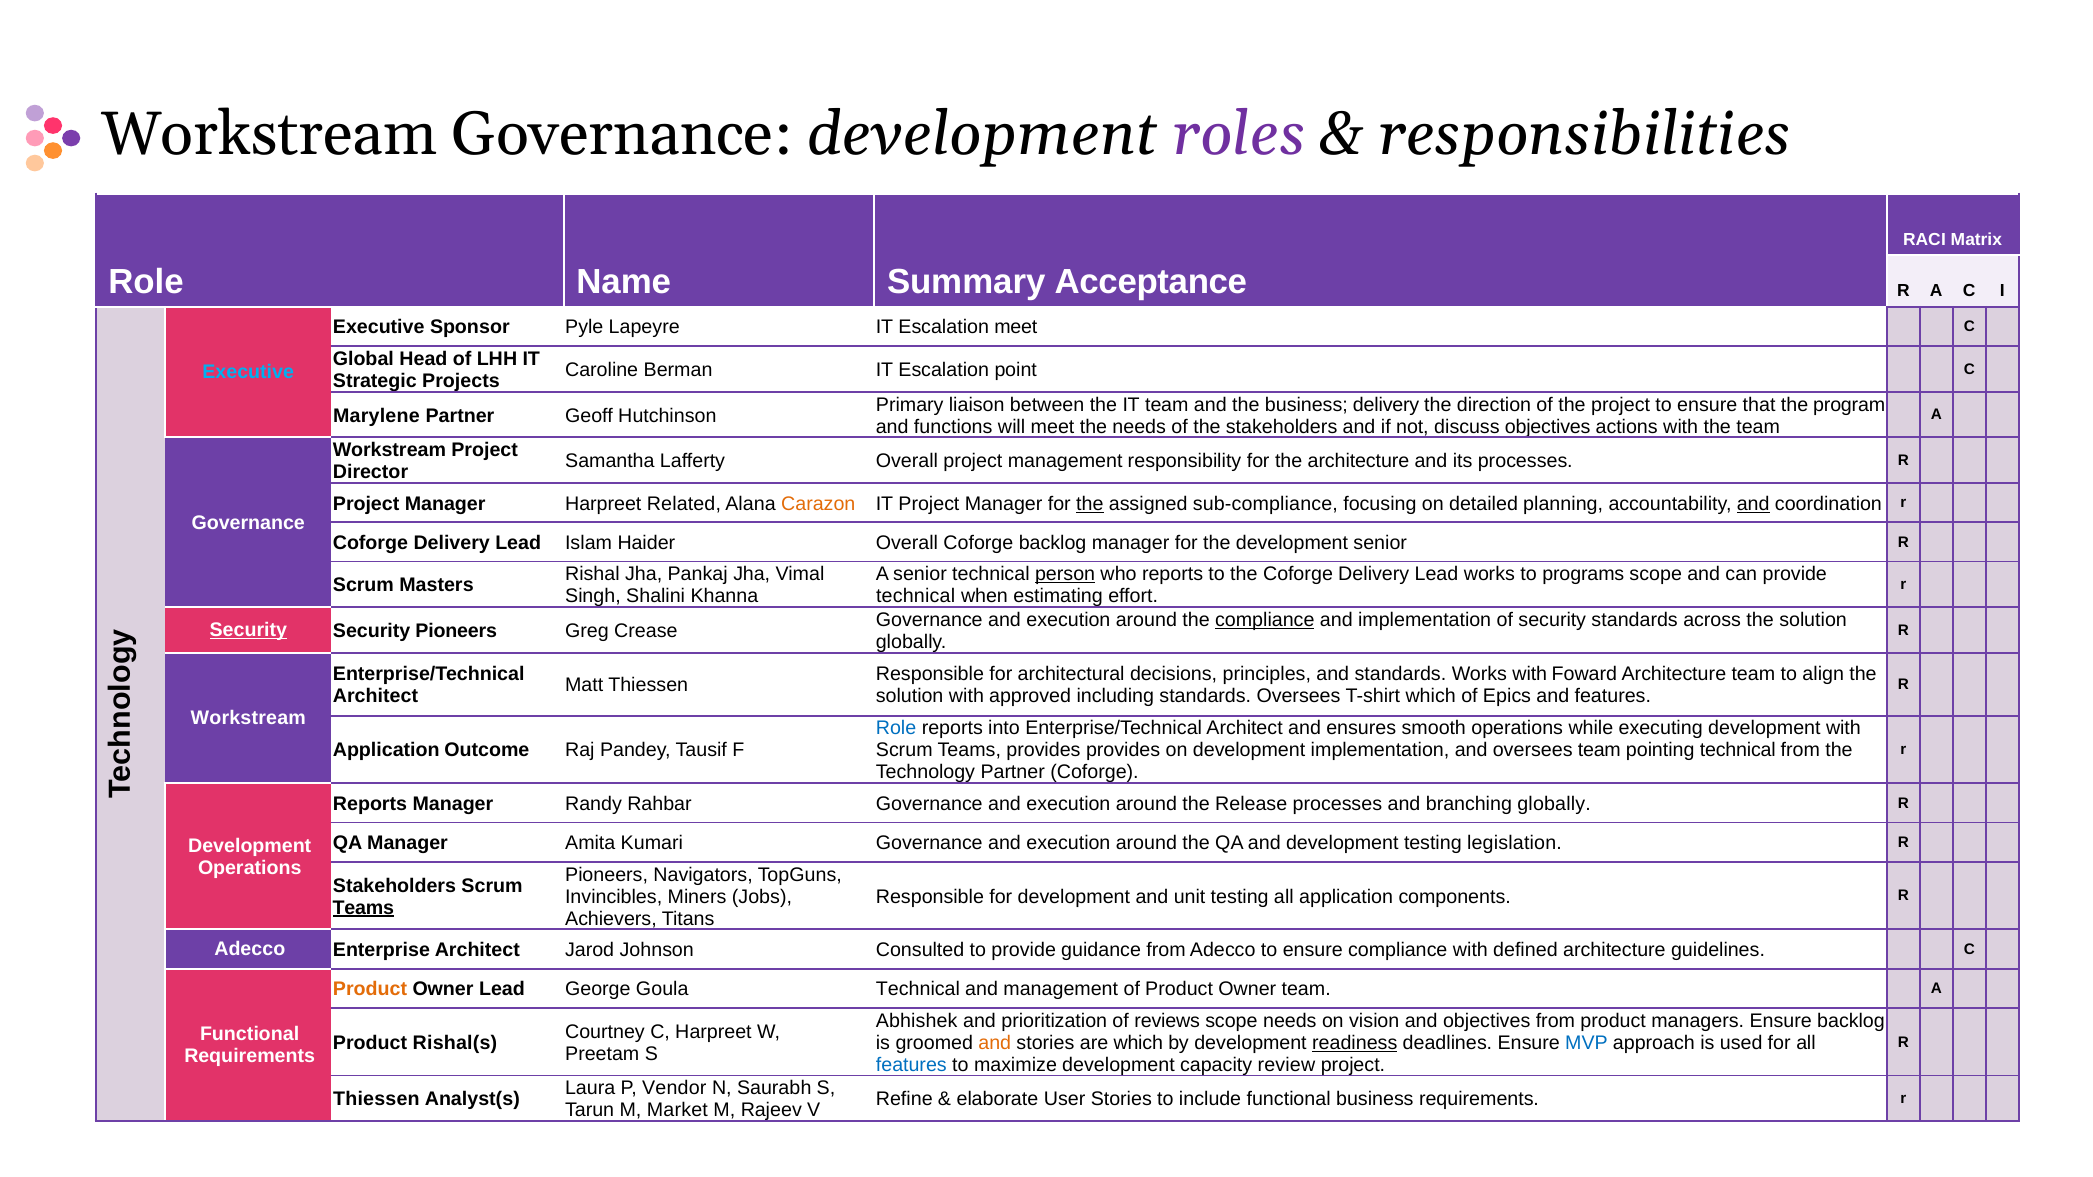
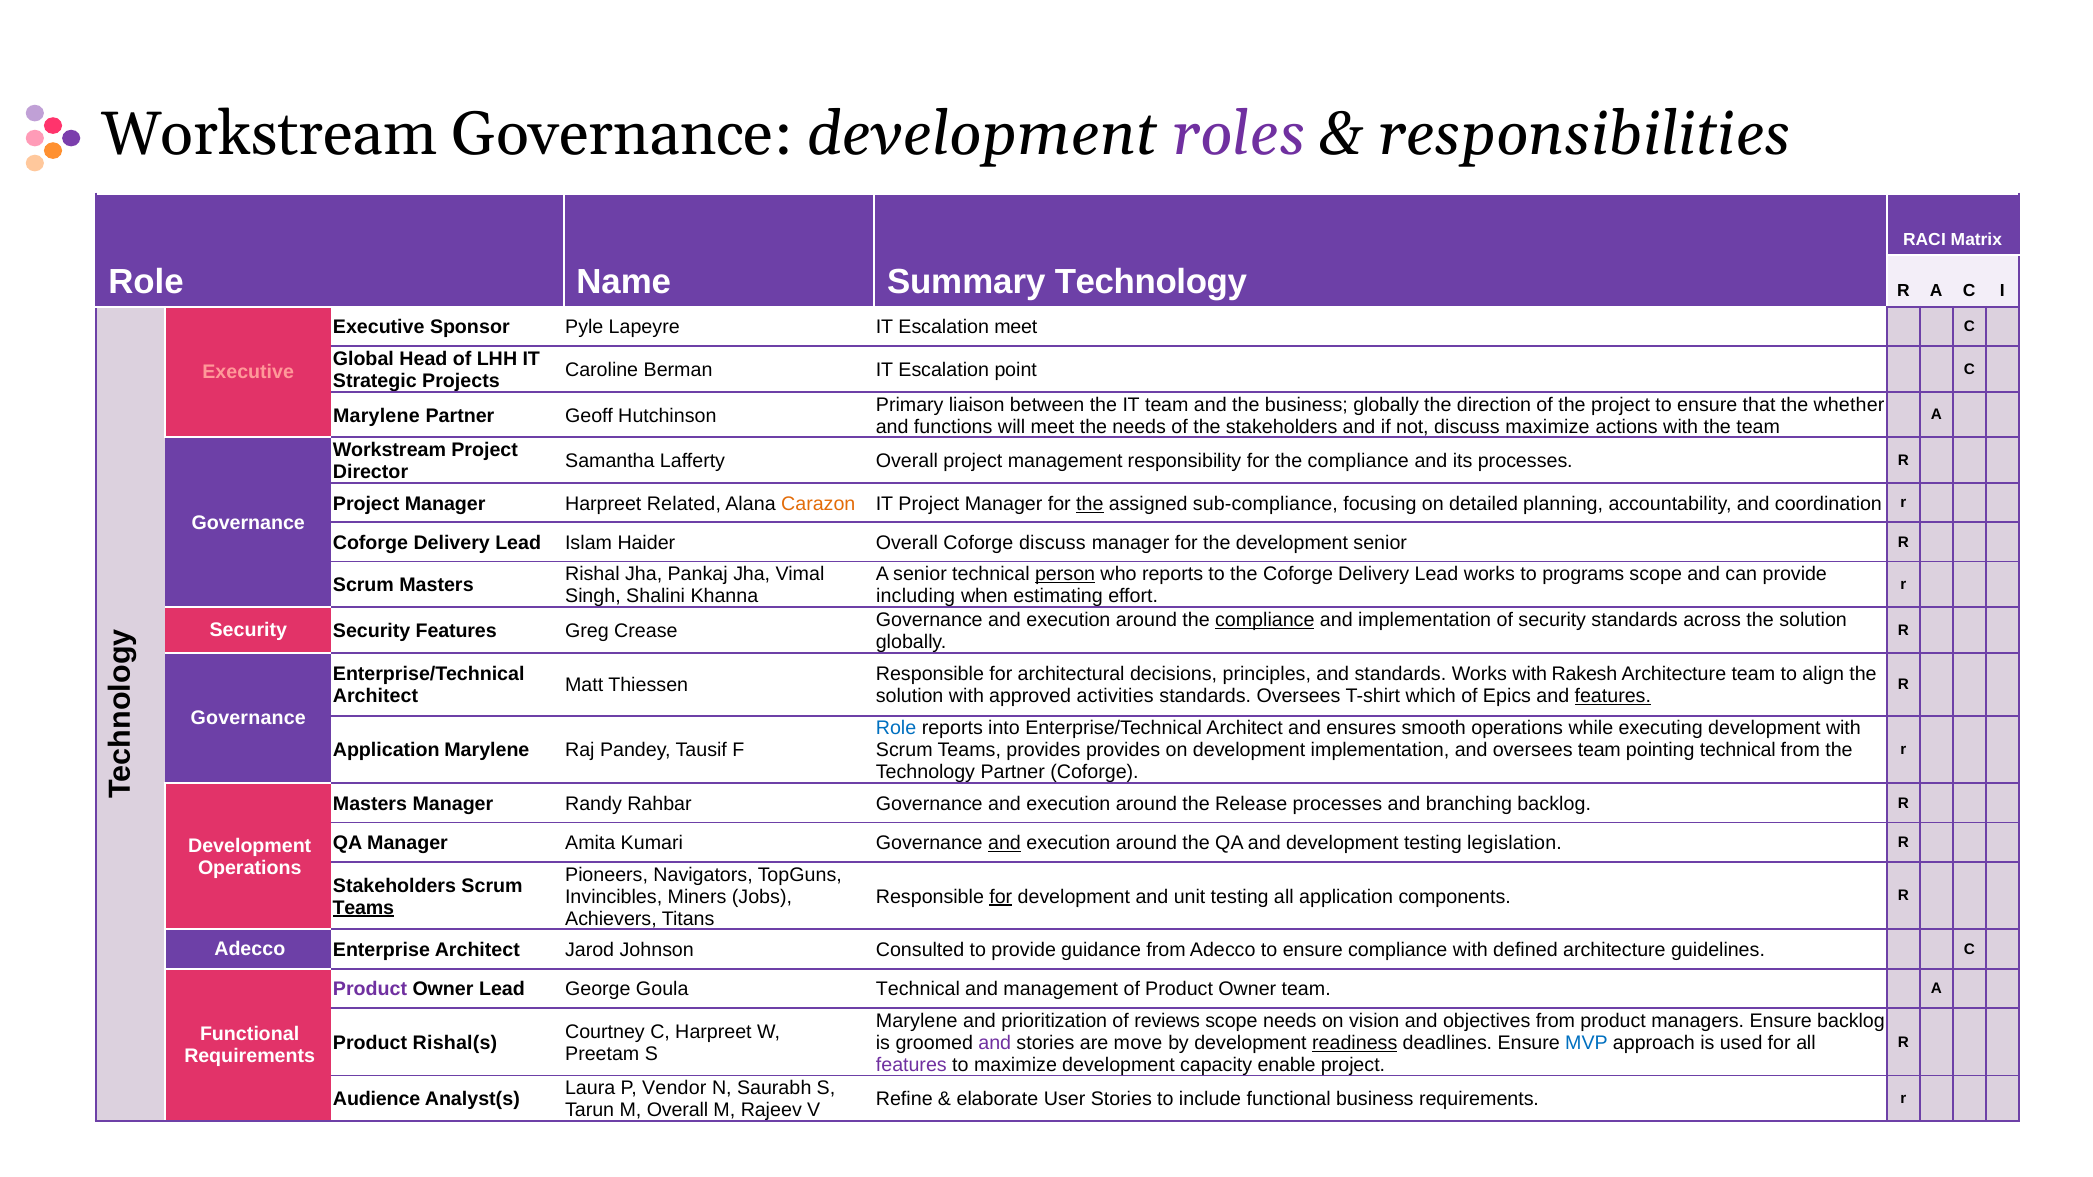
Summary Acceptance: Acceptance -> Technology
Executive at (248, 372) colour: light blue -> pink
business delivery: delivery -> globally
program: program -> whether
discuss objectives: objectives -> maximize
for the architecture: architecture -> compliance
and at (1753, 504) underline: present -> none
Coforge backlog: backlog -> discuss
technical at (916, 597): technical -> including
Security at (248, 630) underline: present -> none
Security Pioneers: Pioneers -> Features
Foward: Foward -> Rakesh
including: including -> activities
features at (1613, 696) underline: none -> present
Workstream at (248, 718): Workstream -> Governance
Application Outcome: Outcome -> Marylene
Reports at (370, 804): Reports -> Masters
branching globally: globally -> backlog
and at (1005, 843) underline: none -> present
for at (1001, 897) underline: none -> present
Product at (370, 990) colour: orange -> purple
Abhishek at (917, 1021): Abhishek -> Marylene
and at (995, 1043) colour: orange -> purple
are which: which -> move
features at (911, 1065) colour: blue -> purple
review: review -> enable
Thiessen at (376, 1100): Thiessen -> Audience
M Market: Market -> Overall
